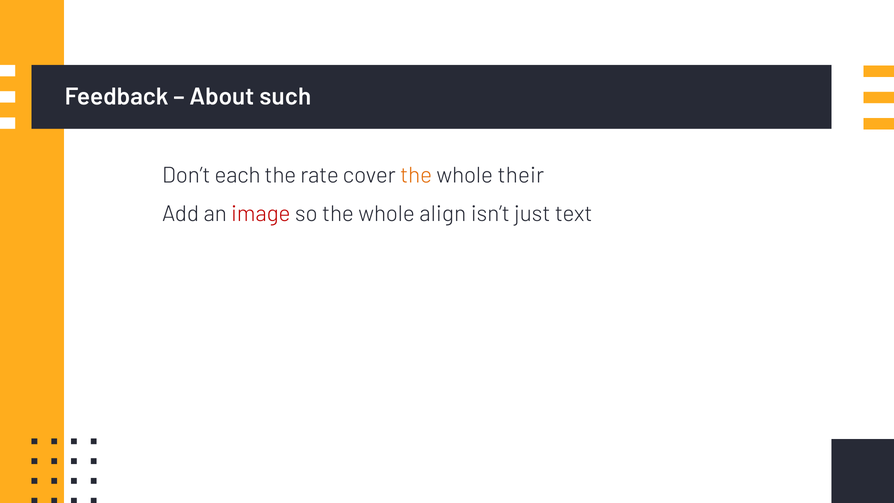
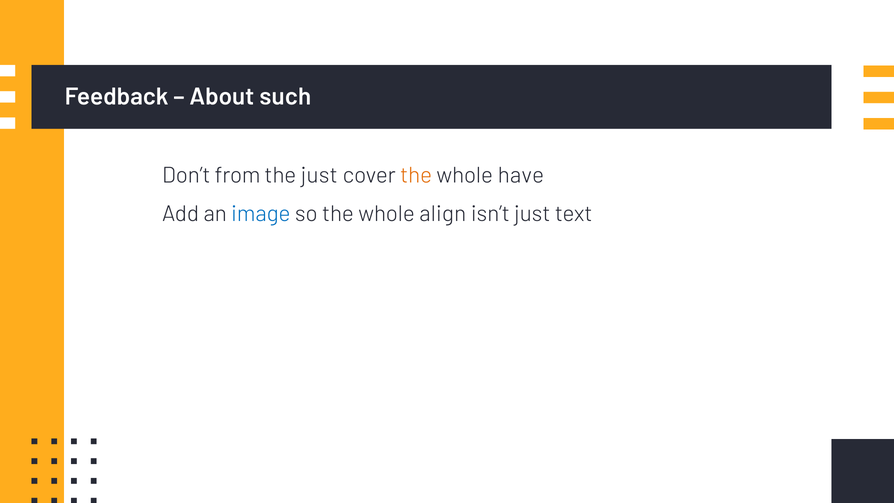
each: each -> from
the rate: rate -> just
their: their -> have
image colour: red -> blue
